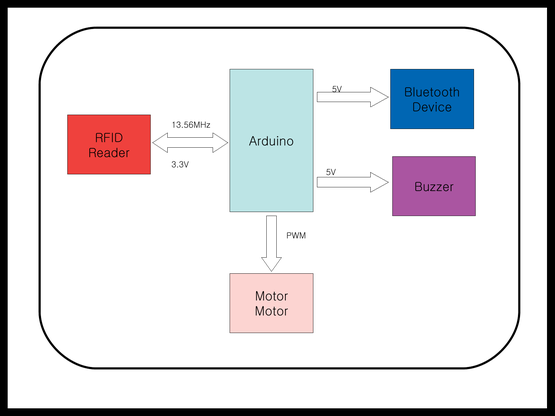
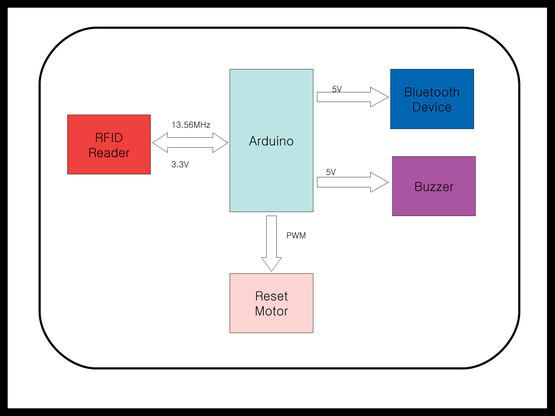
Motor at (272, 297): Motor -> Reset
